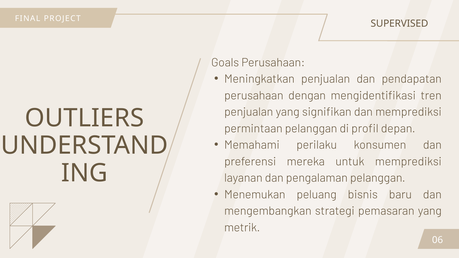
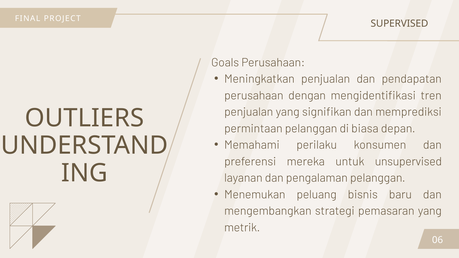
profil: profil -> biasa
untuk memprediksi: memprediksi -> unsupervised
